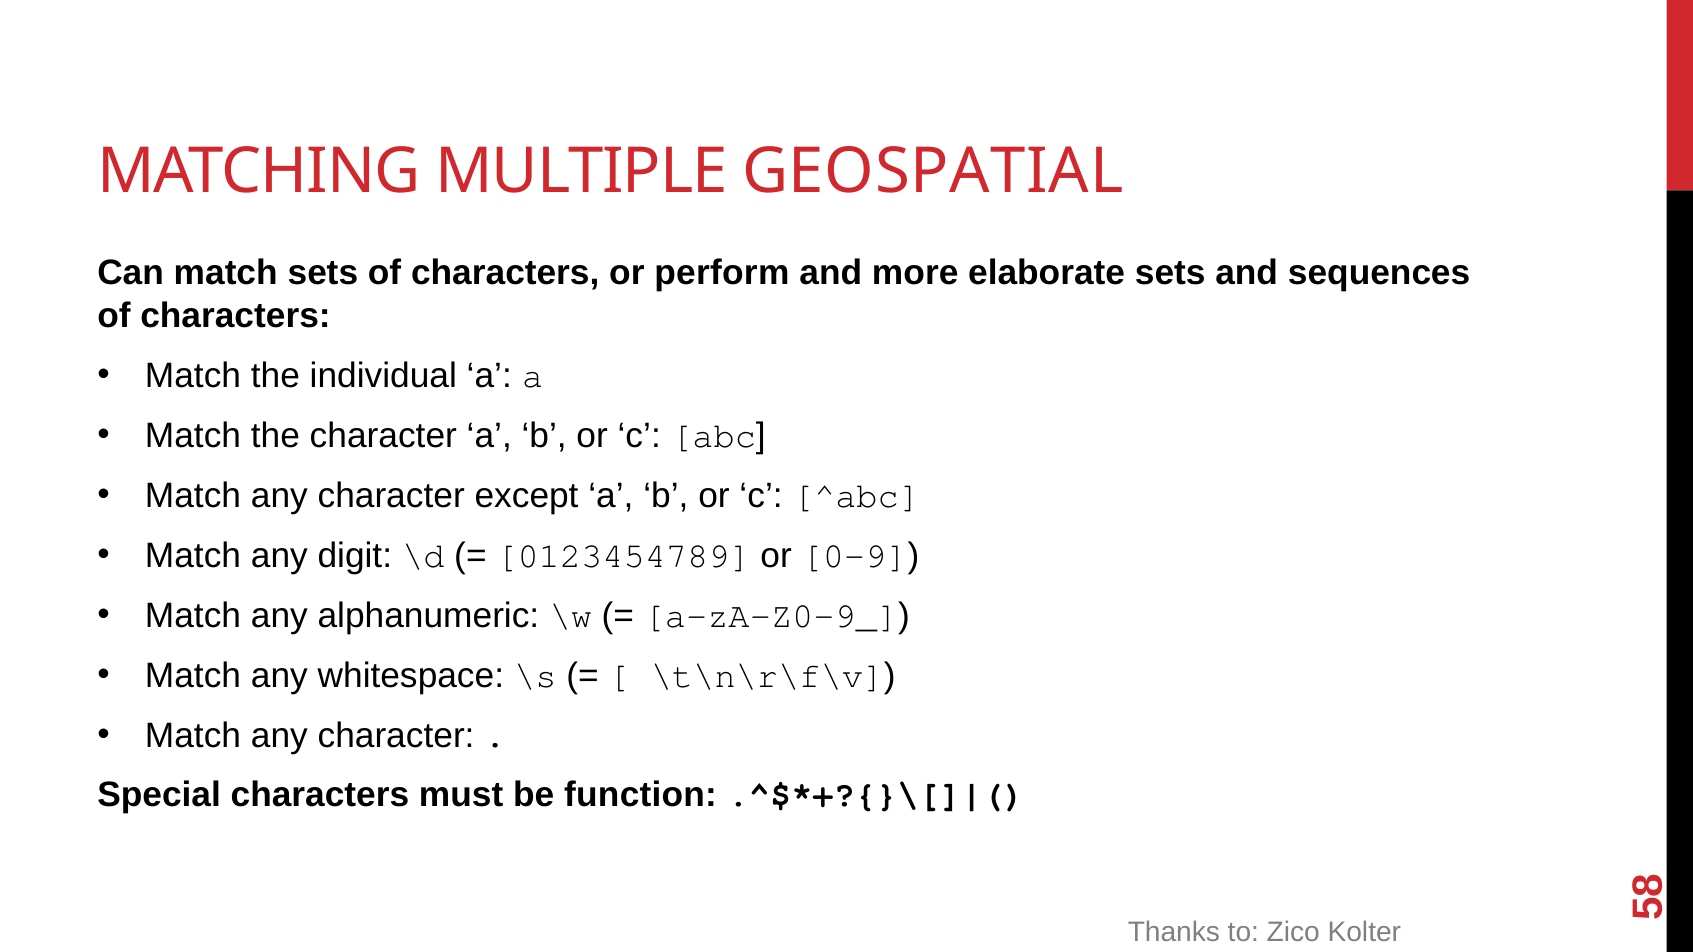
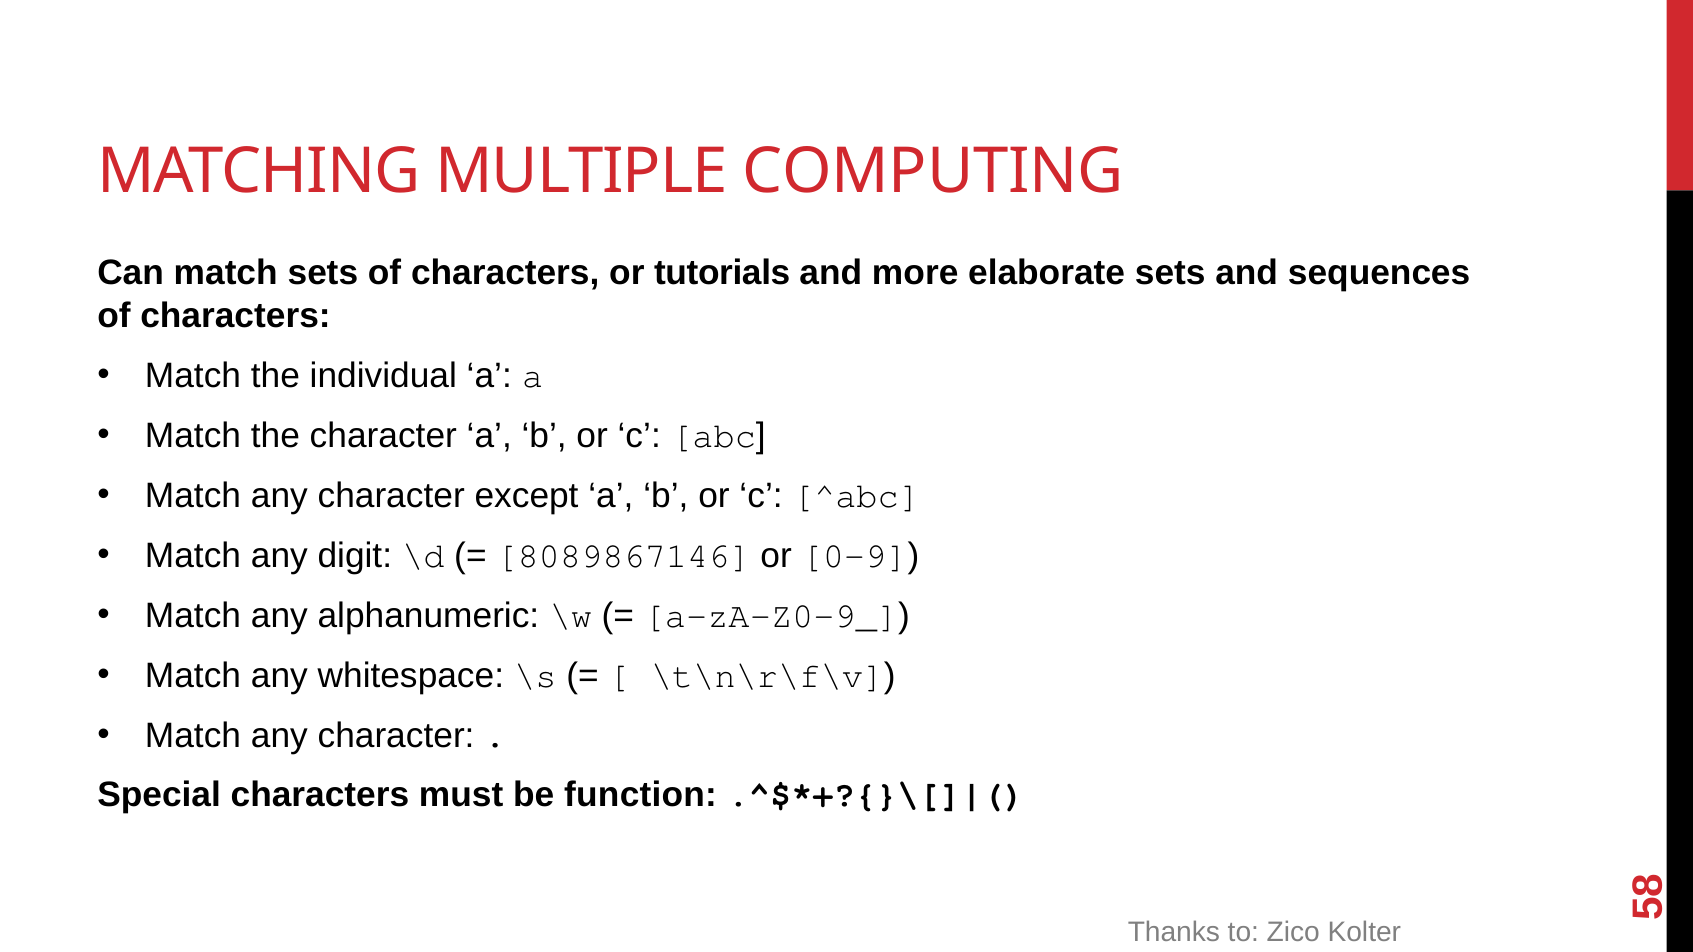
GEOSPATIAL: GEOSPATIAL -> COMPUTING
perform: perform -> tutorials
0123454789: 0123454789 -> 8089867146
